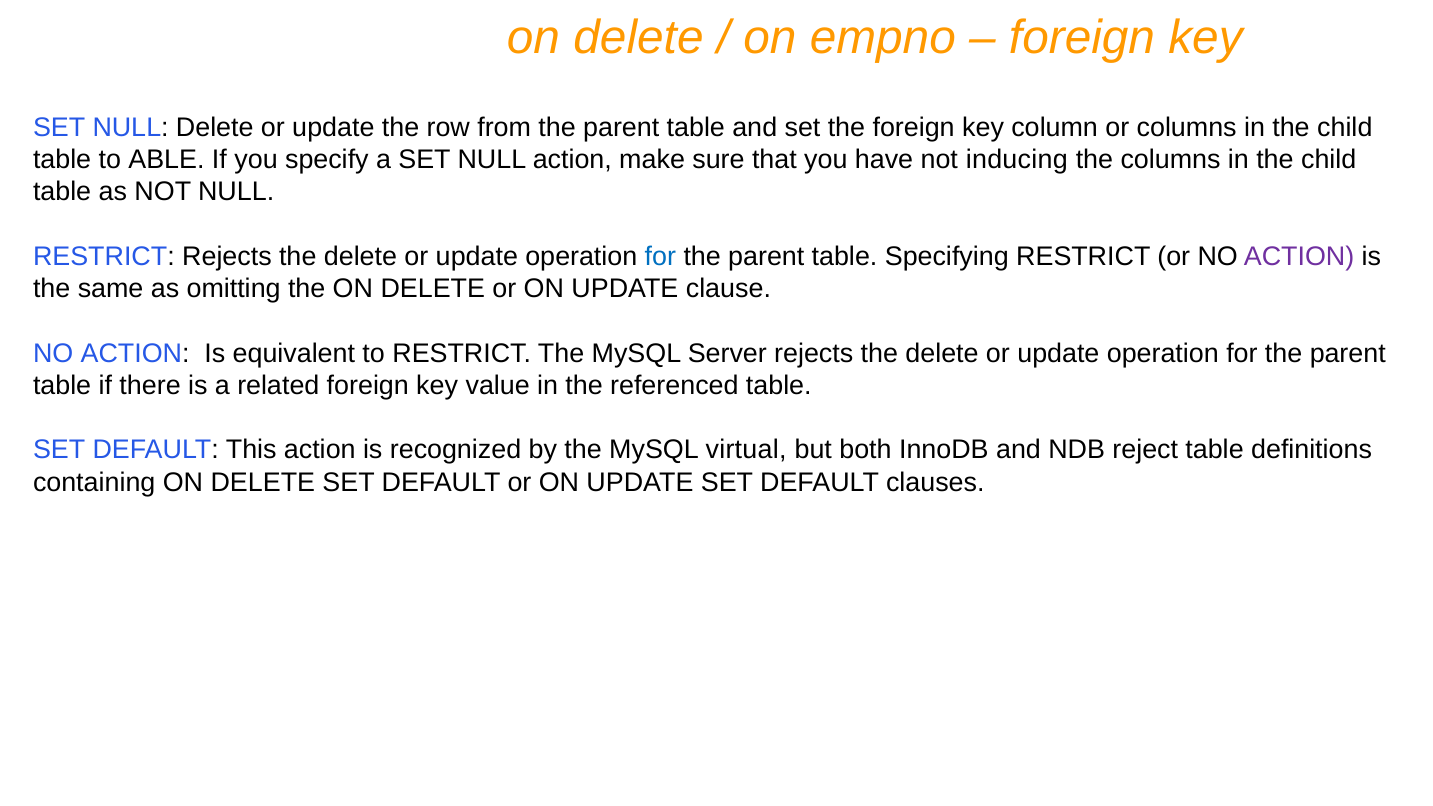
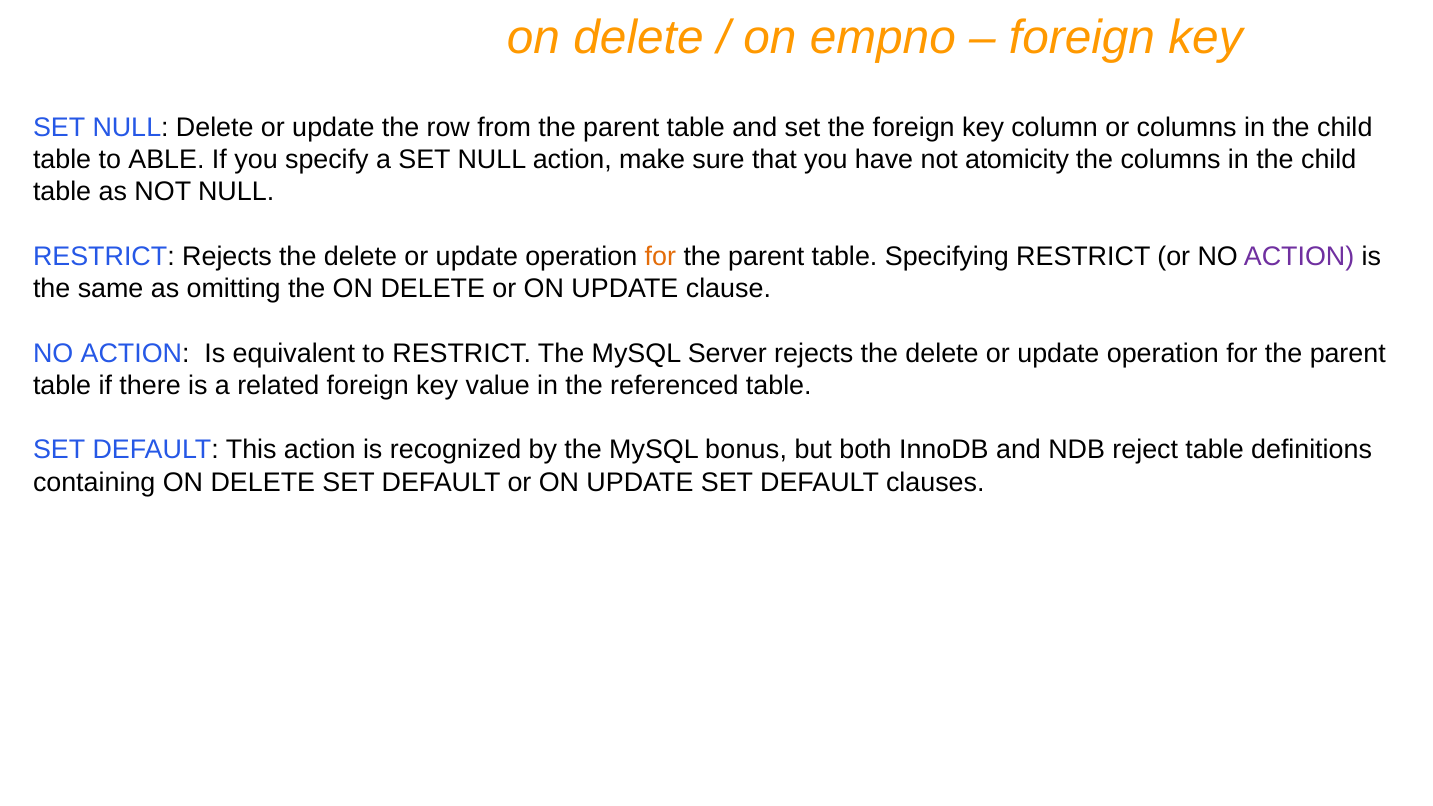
inducing: inducing -> atomicity
for at (660, 257) colour: blue -> orange
virtual: virtual -> bonus
